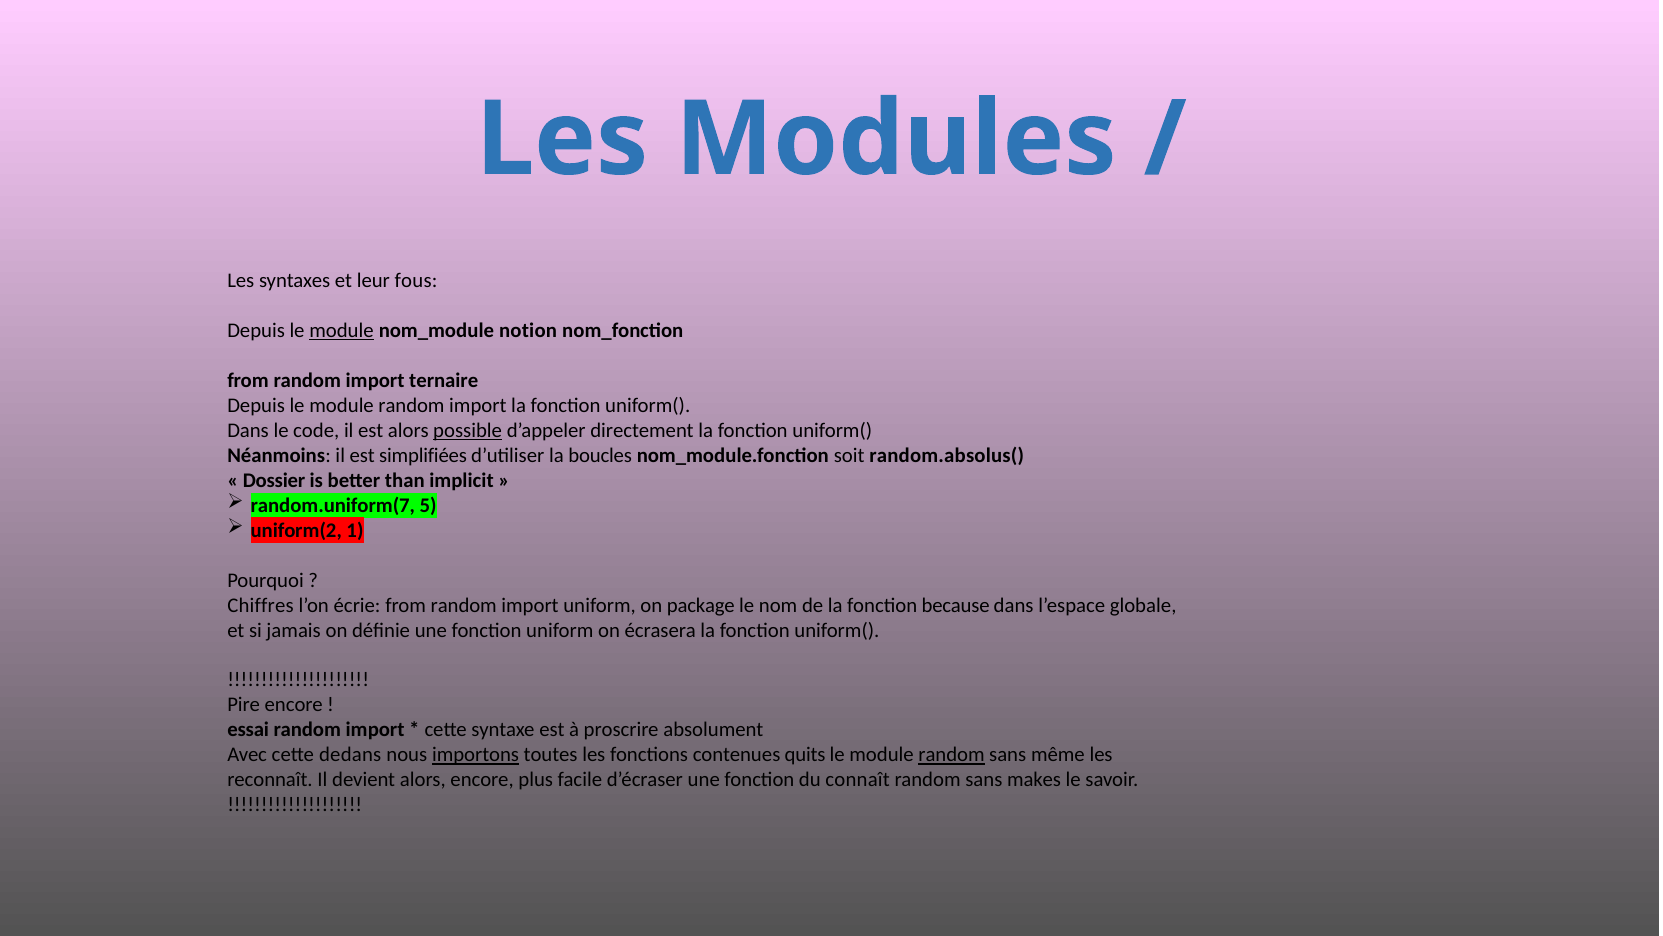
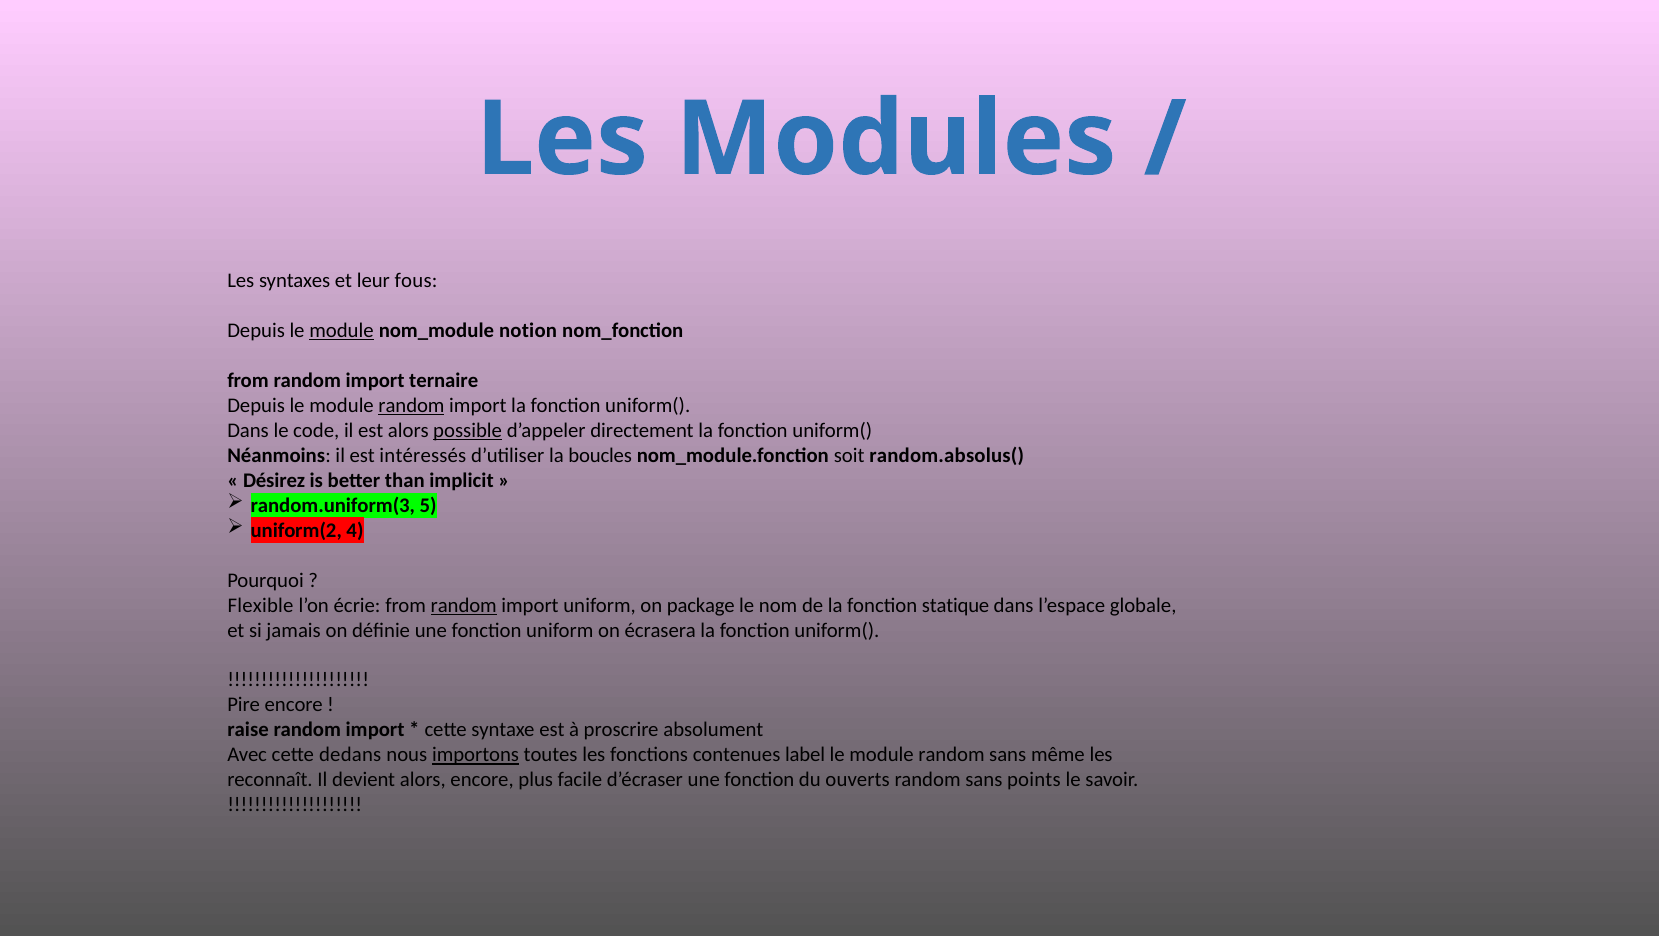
random at (411, 405) underline: none -> present
simplifiées: simplifiées -> intéressés
Dossier: Dossier -> Désirez
random.uniform(7: random.uniform(7 -> random.uniform(3
1: 1 -> 4
Chiffres: Chiffres -> Flexible
random at (464, 605) underline: none -> present
because: because -> statique
essai: essai -> raise
quits: quits -> label
random at (952, 755) underline: present -> none
connaît: connaît -> ouverts
makes: makes -> points
